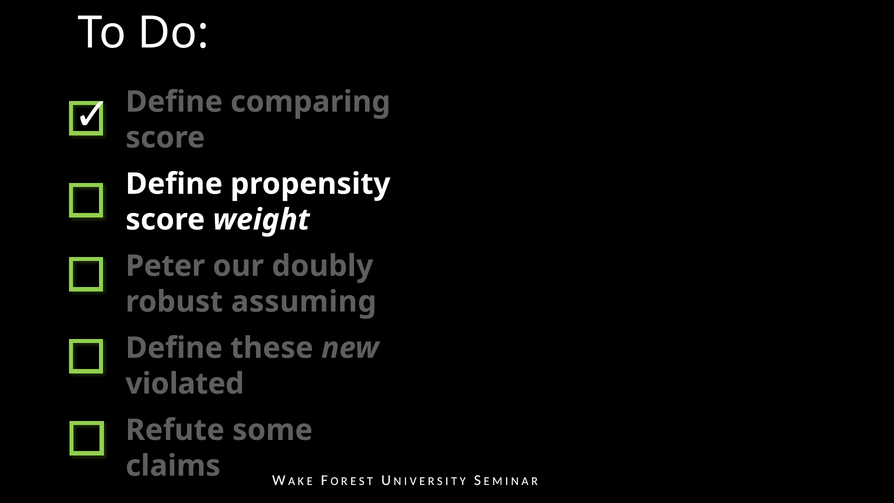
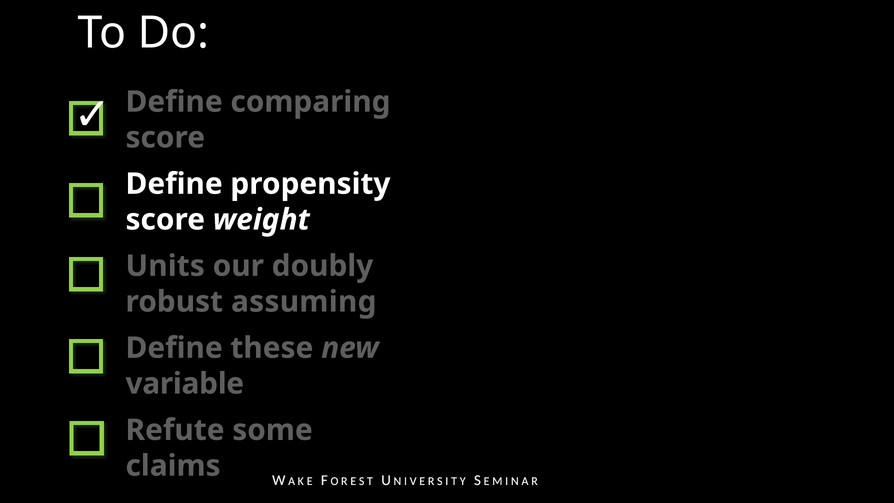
Peter: Peter -> Units
violated: violated -> variable
